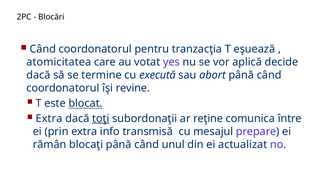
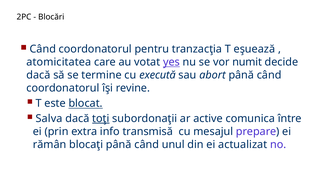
yes underline: none -> present
aplică: aplică -> numit
Extra at (49, 118): Extra -> Salva
reţine: reţine -> active
